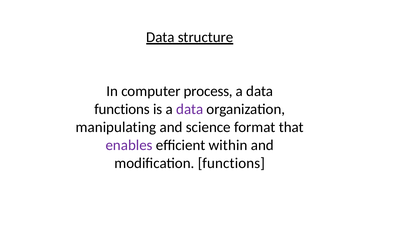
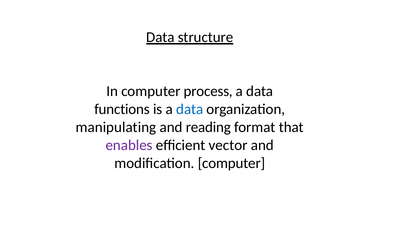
data at (190, 109) colour: purple -> blue
science: science -> reading
within: within -> vector
modification functions: functions -> computer
